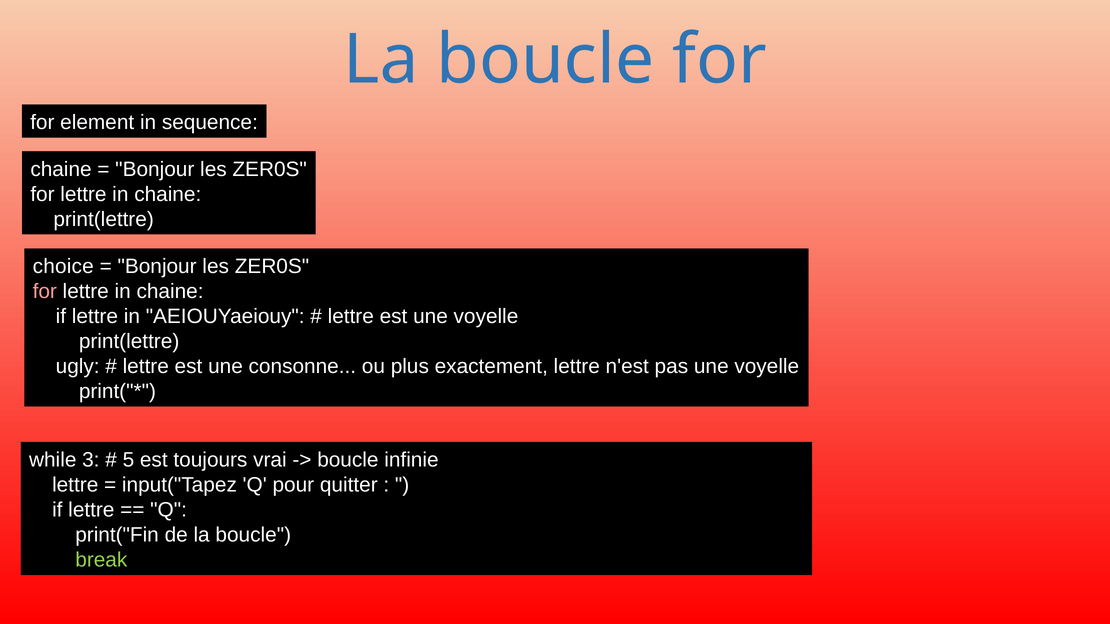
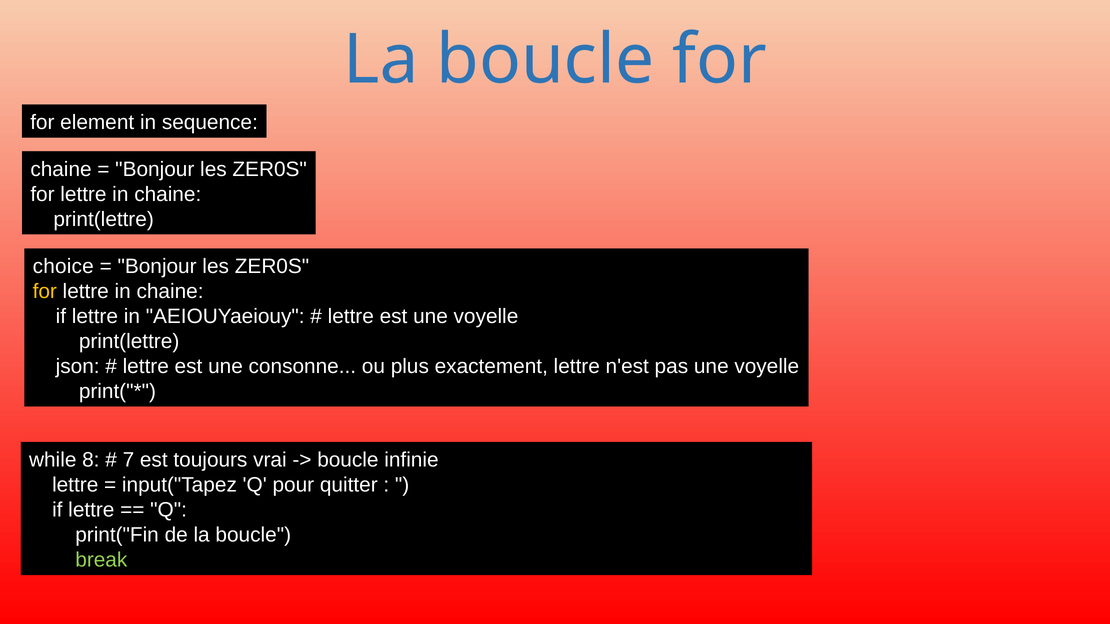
for at (45, 292) colour: pink -> yellow
ugly: ugly -> json
3: 3 -> 8
5: 5 -> 7
